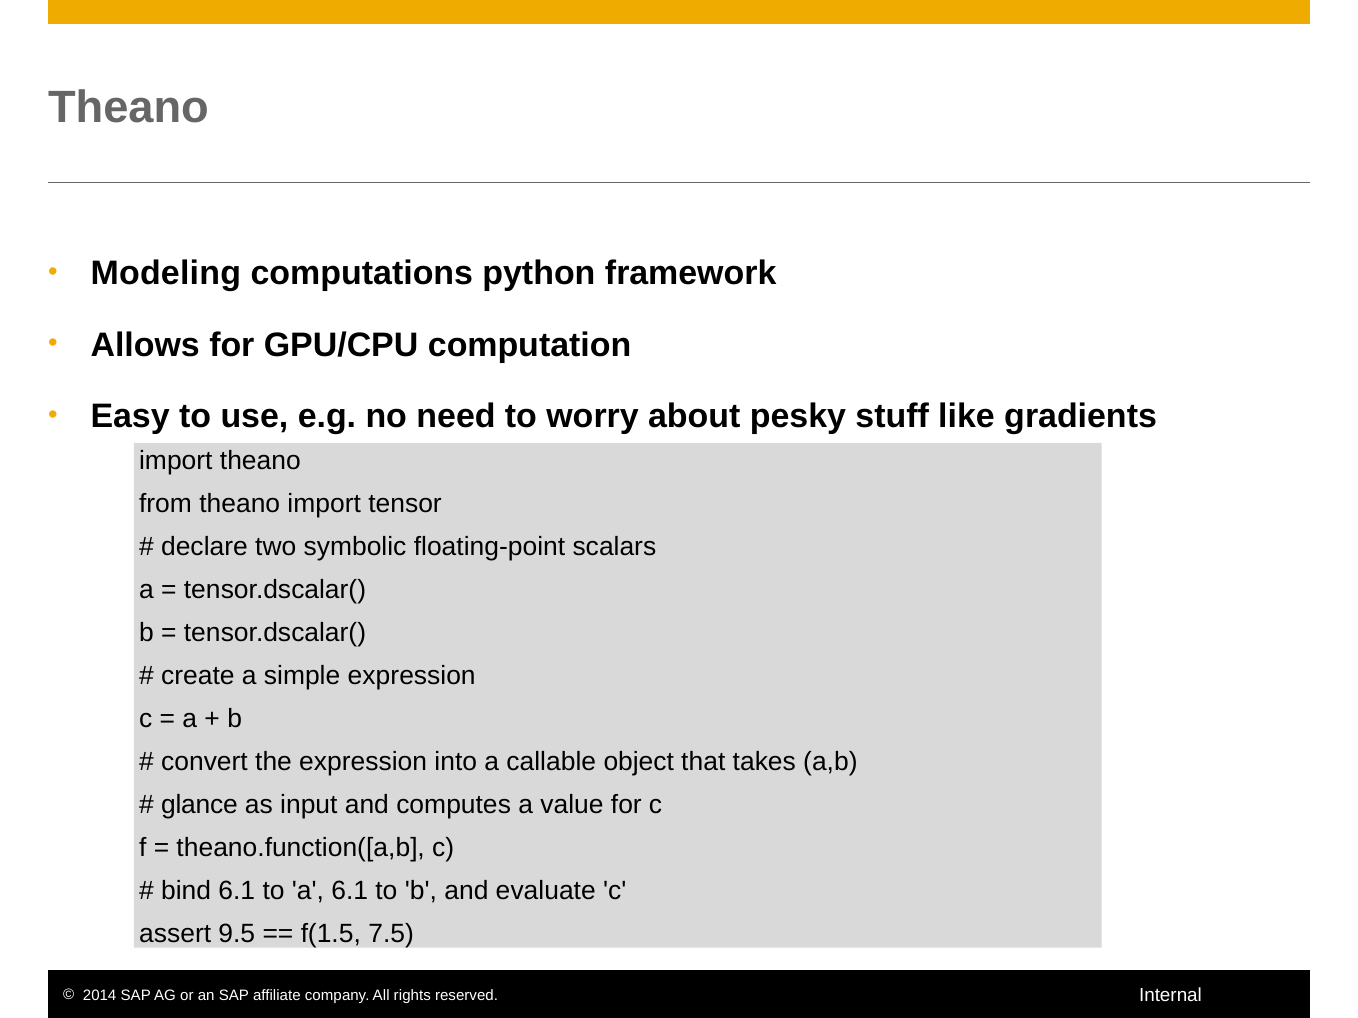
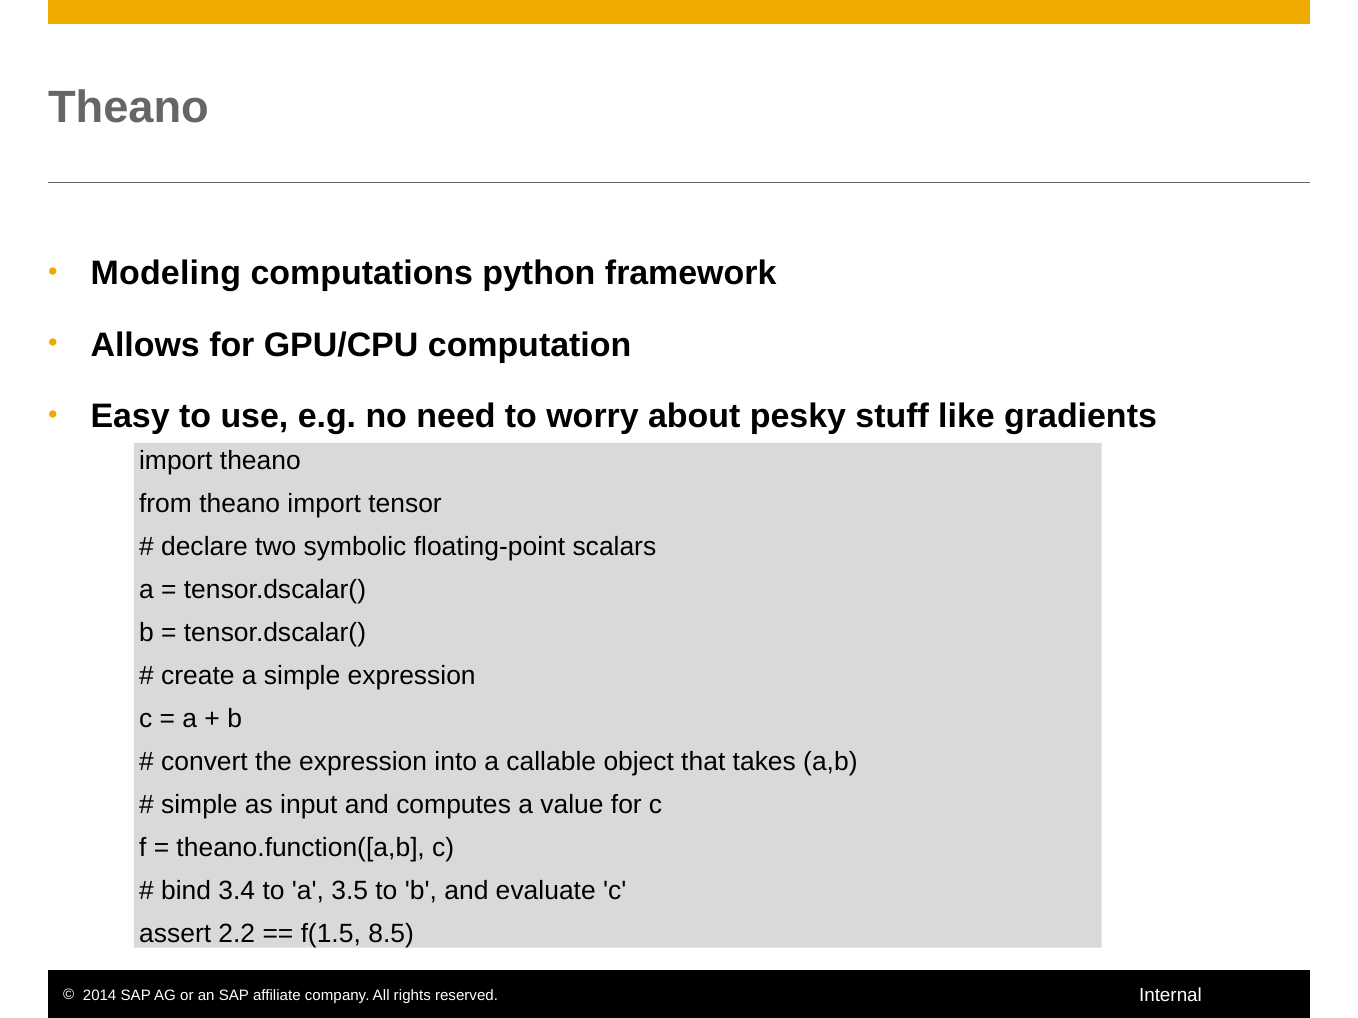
glance at (199, 805): glance -> simple
bind 6.1: 6.1 -> 3.4
a 6.1: 6.1 -> 3.5
9.5: 9.5 -> 2.2
7.5: 7.5 -> 8.5
